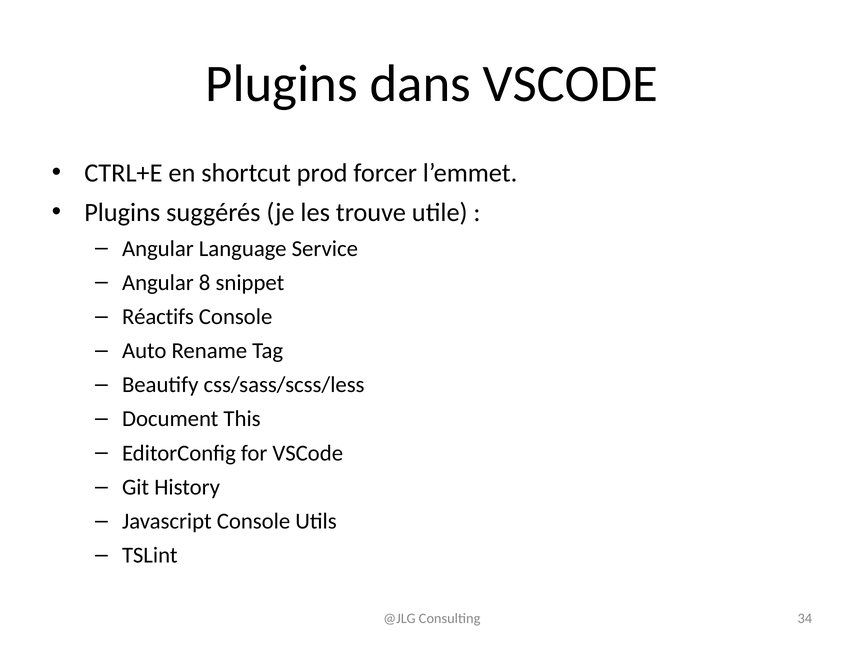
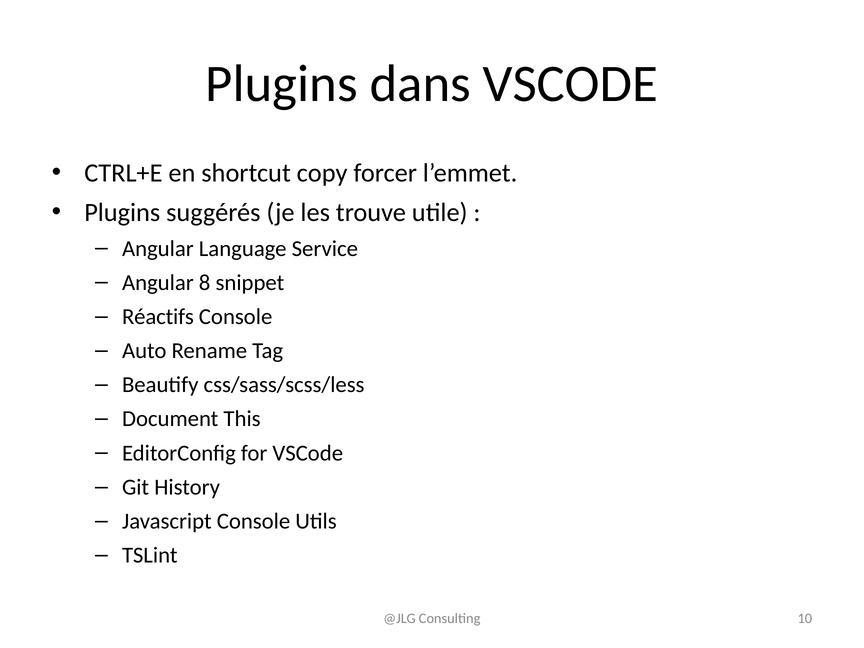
prod: prod -> copy
34: 34 -> 10
